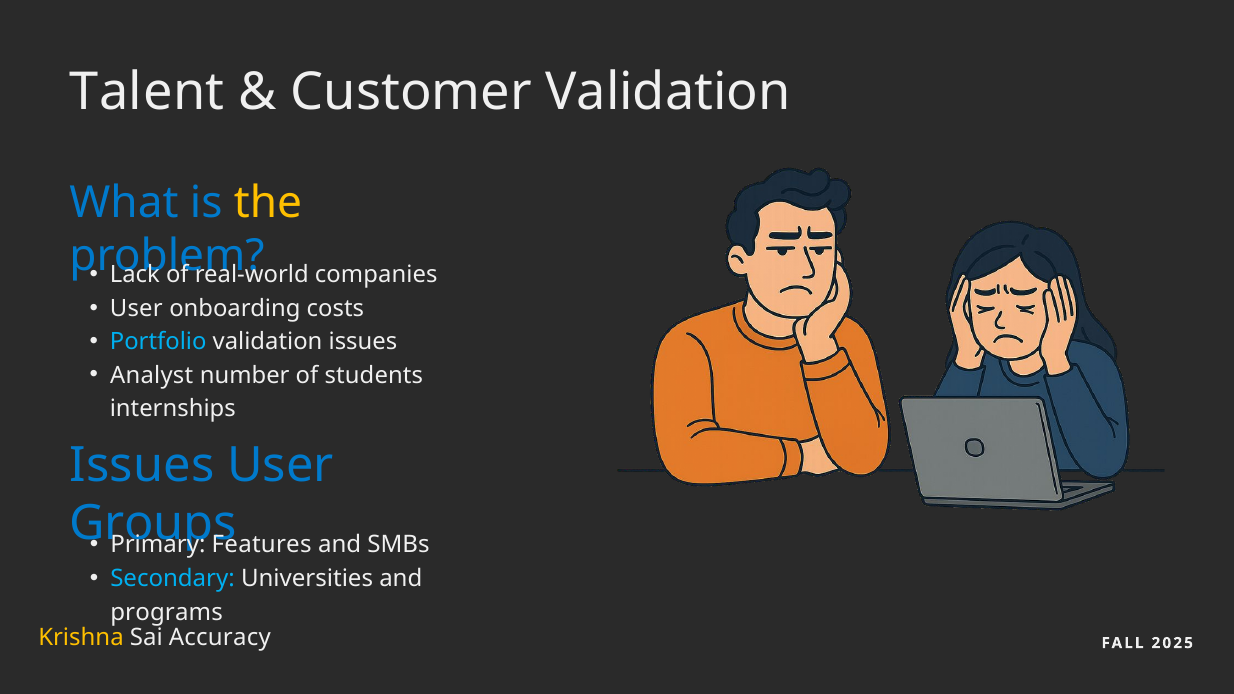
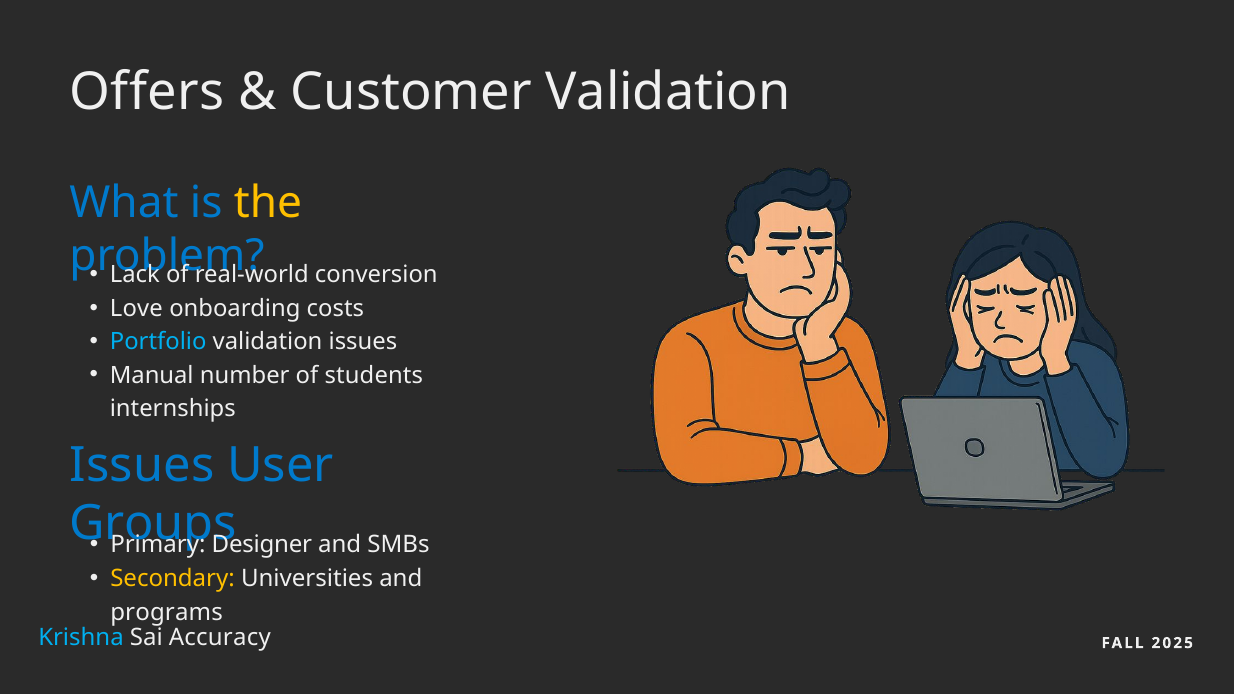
Talent: Talent -> Offers
companies: companies -> conversion
User at (136, 309): User -> Love
Analyst: Analyst -> Manual
Features: Features -> Designer
Secondary colour: light blue -> yellow
Krishna colour: yellow -> light blue
